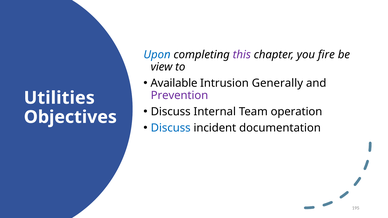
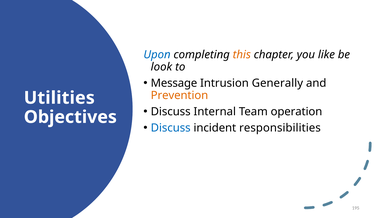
this colour: purple -> orange
fire: fire -> like
view: view -> look
Available: Available -> Message
Prevention colour: purple -> orange
documentation: documentation -> responsibilities
